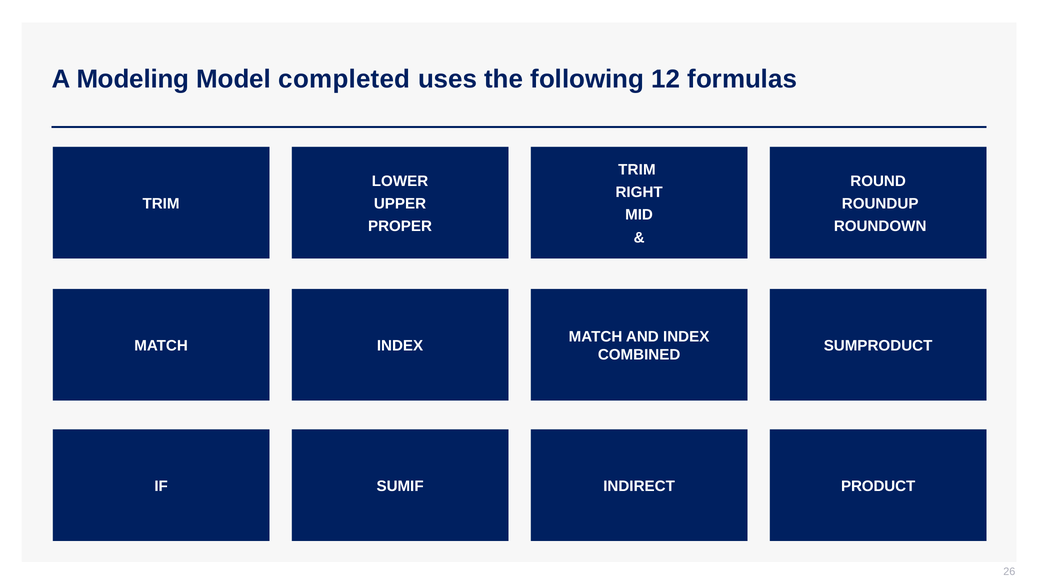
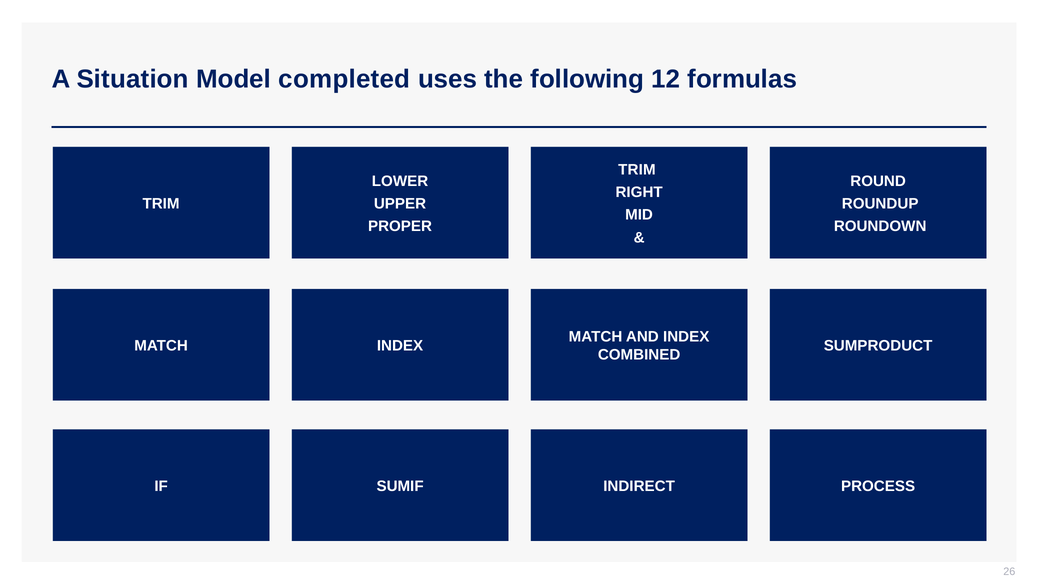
Modeling: Modeling -> Situation
PRODUCT: PRODUCT -> PROCESS
